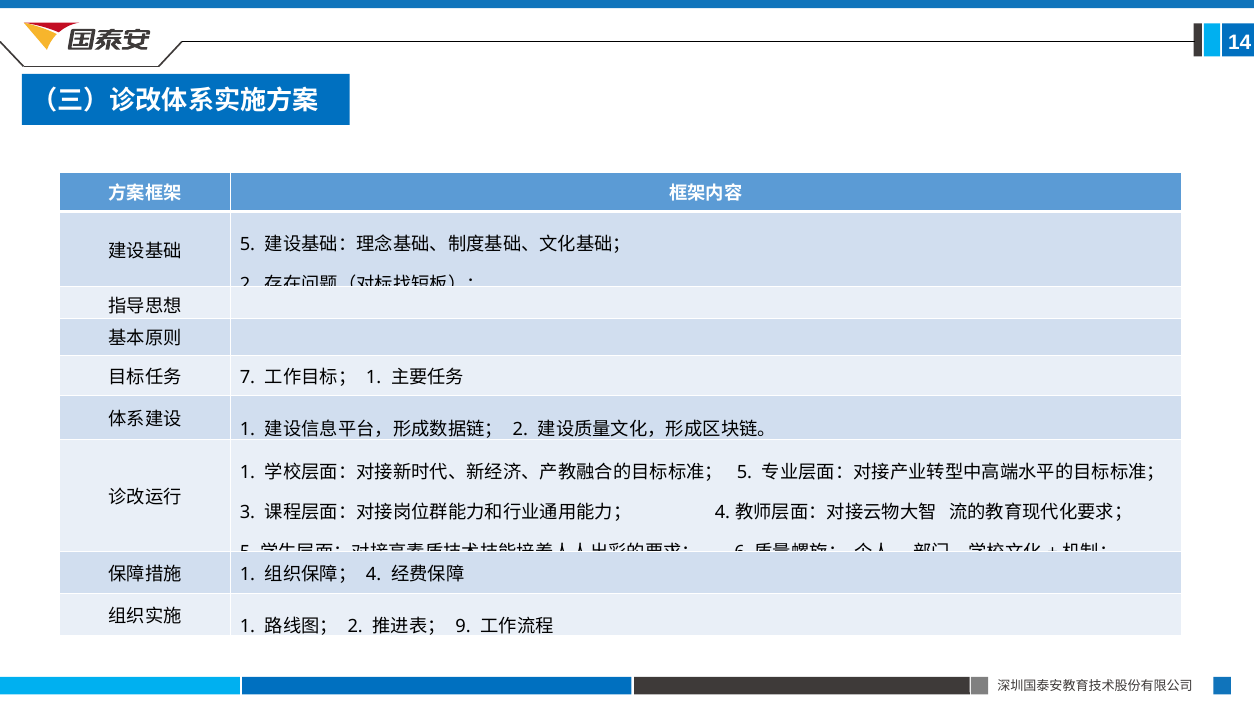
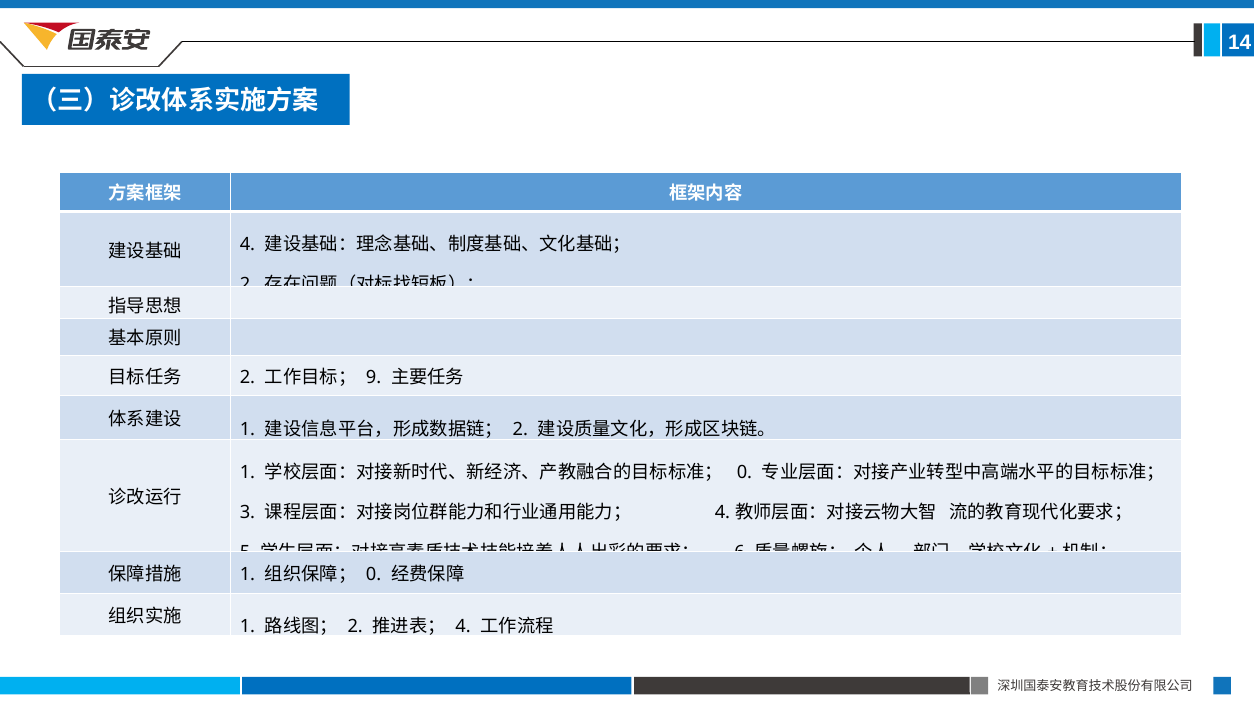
5 at (247, 245): 5 -> 4
7 at (247, 378): 7 -> 2
1 at (374, 378): 1 -> 9
5 at (744, 473): 5 -> 0
4 at (374, 575): 4 -> 0
9 at (463, 627): 9 -> 4
